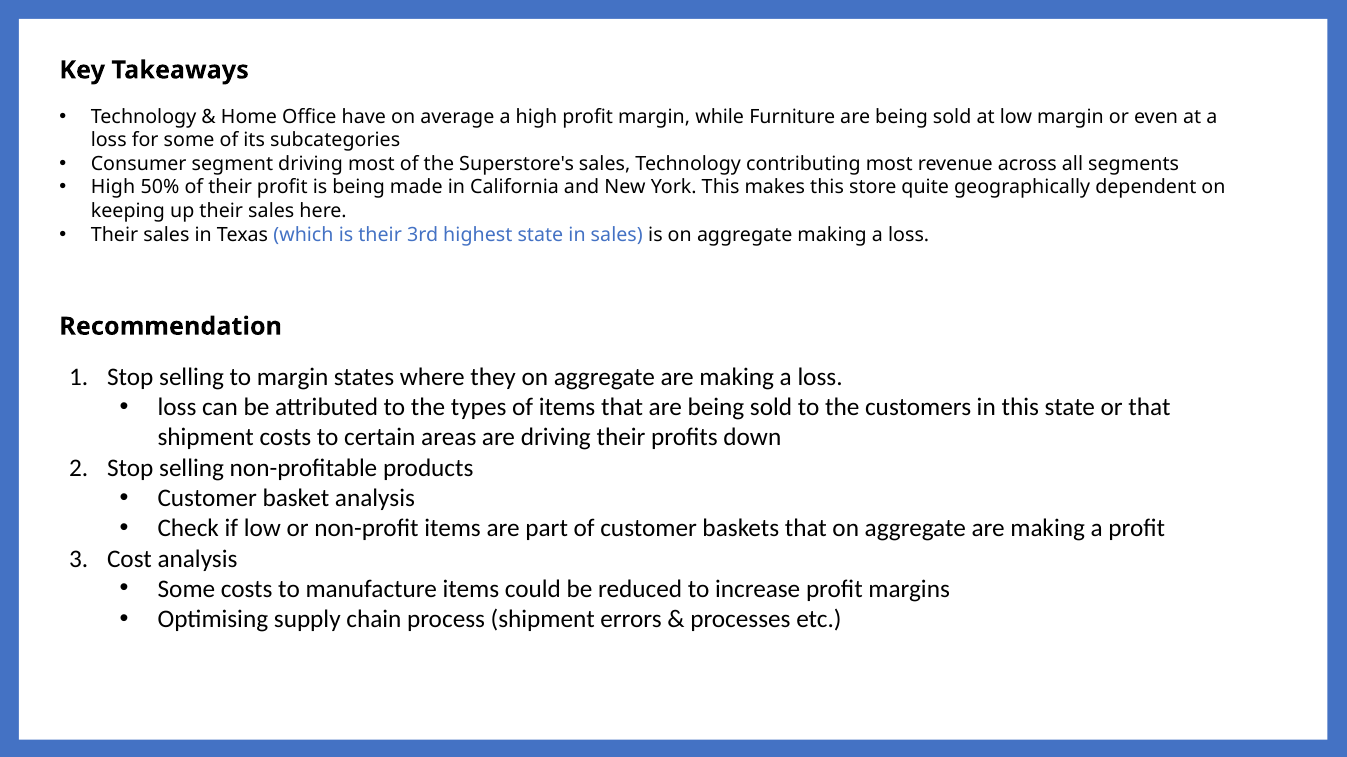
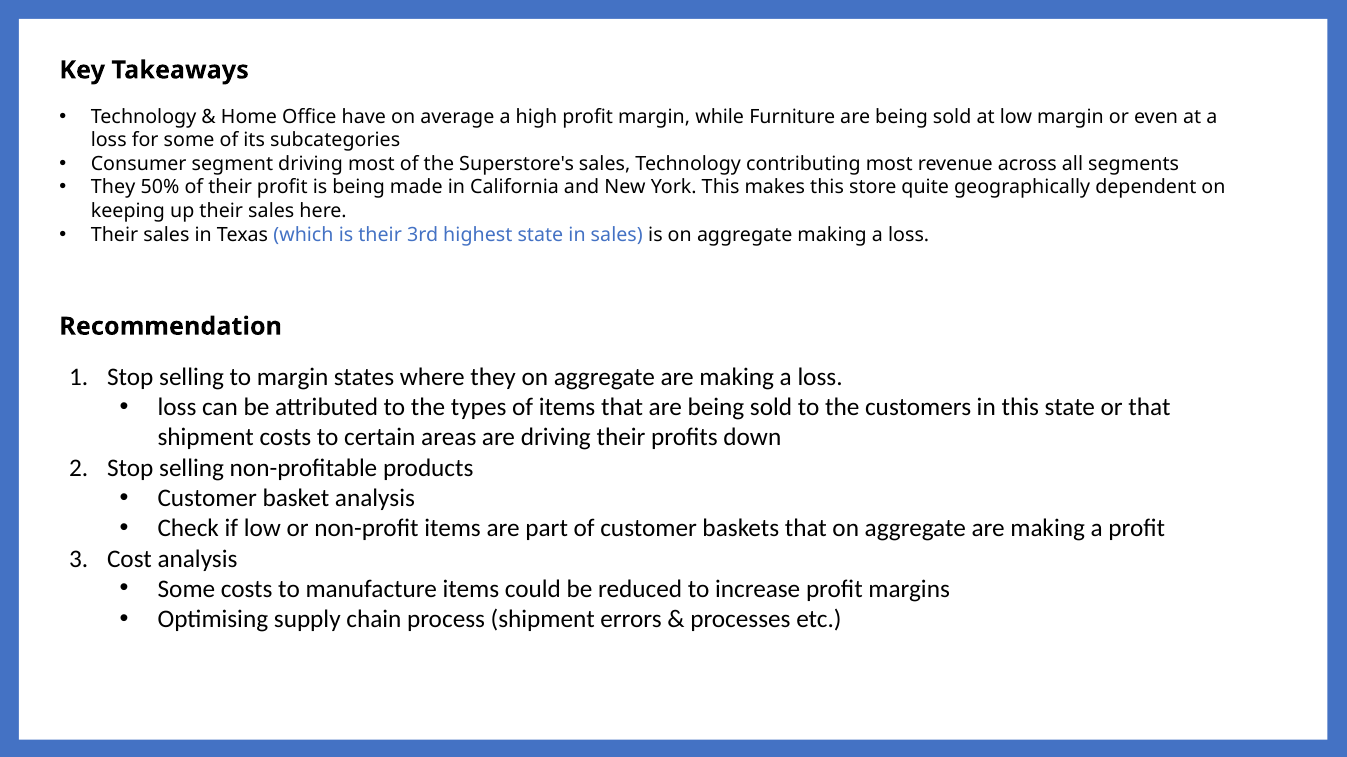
High at (113, 188): High -> They
